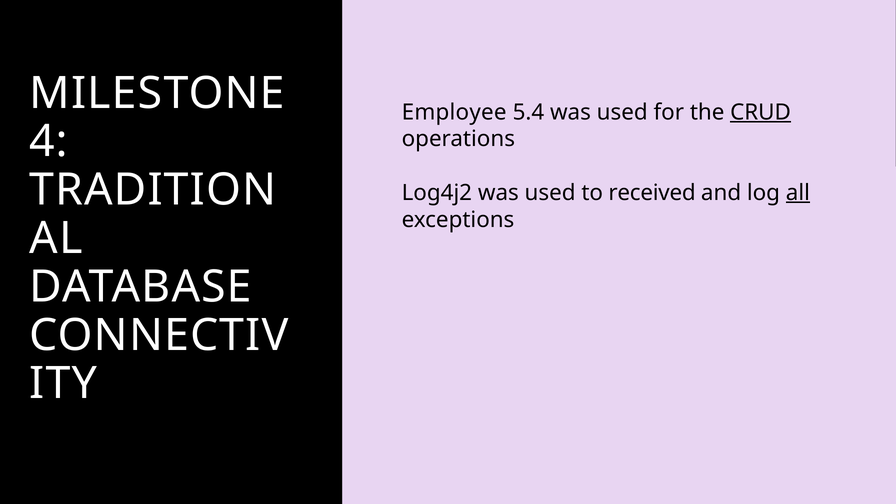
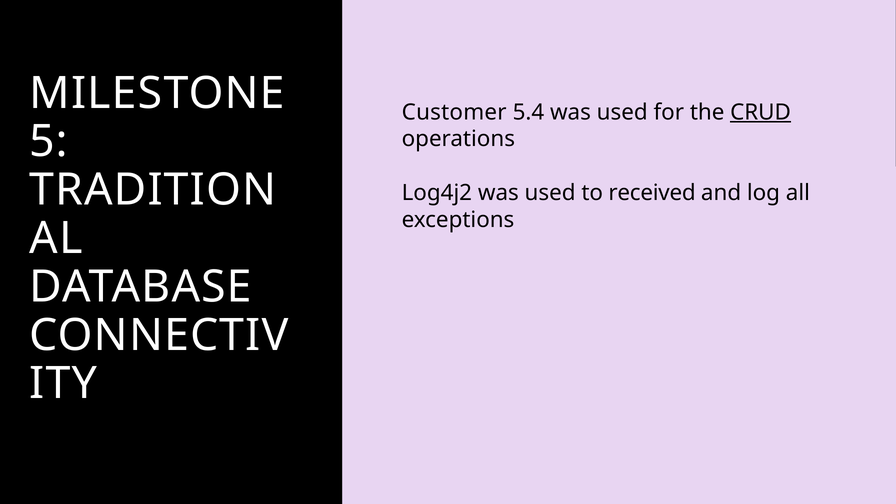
Employee: Employee -> Customer
4: 4 -> 5
all underline: present -> none
